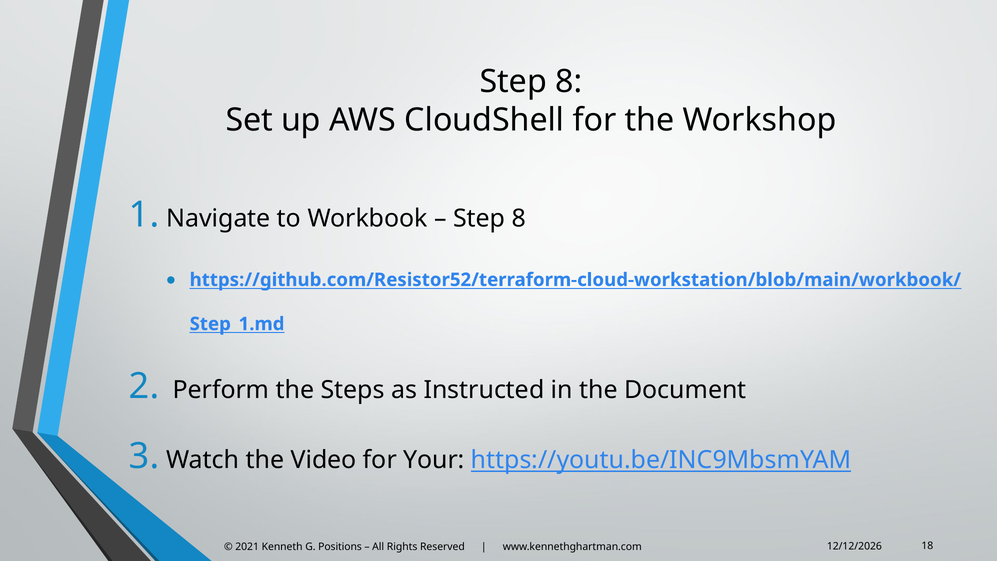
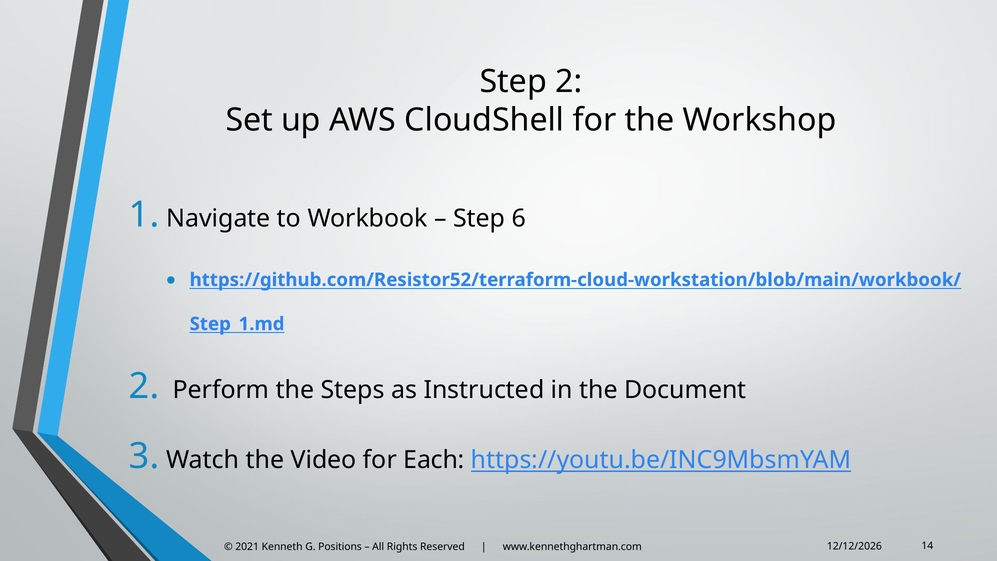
8 at (569, 81): 8 -> 2
8 at (519, 219): 8 -> 6
Your: Your -> Each
18: 18 -> 14
